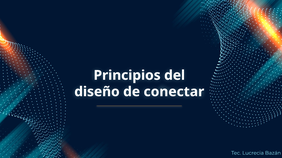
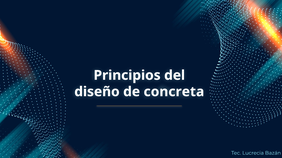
conectar: conectar -> concreta
